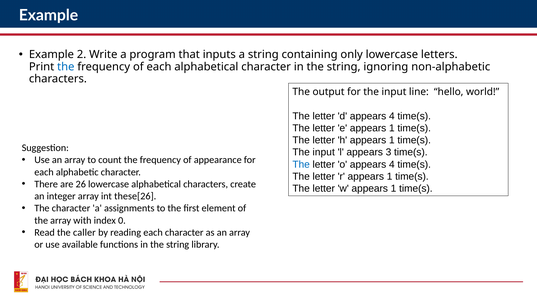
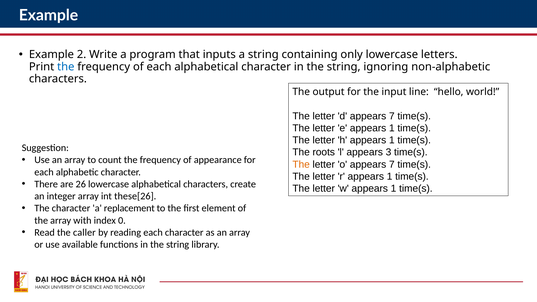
d appears 4: 4 -> 7
input at (324, 152): input -> roots
The at (301, 164) colour: blue -> orange
o appears 4: 4 -> 7
assignments: assignments -> replacement
